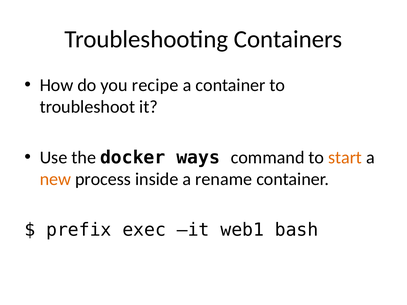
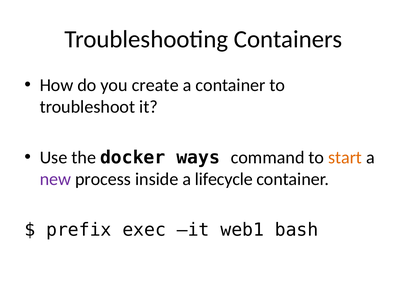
recipe: recipe -> create
new colour: orange -> purple
rename: rename -> lifecycle
